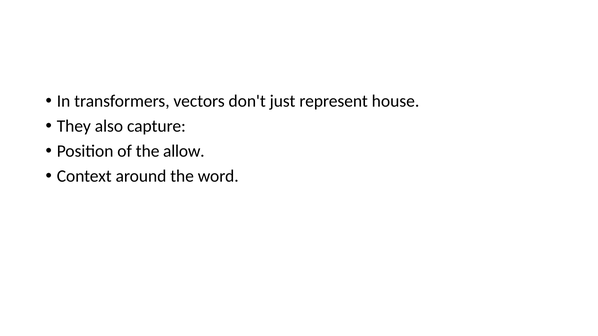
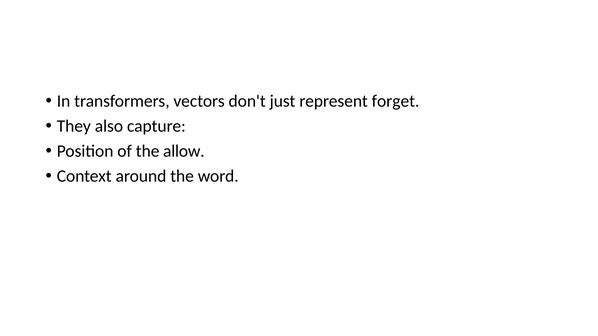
house: house -> forget
